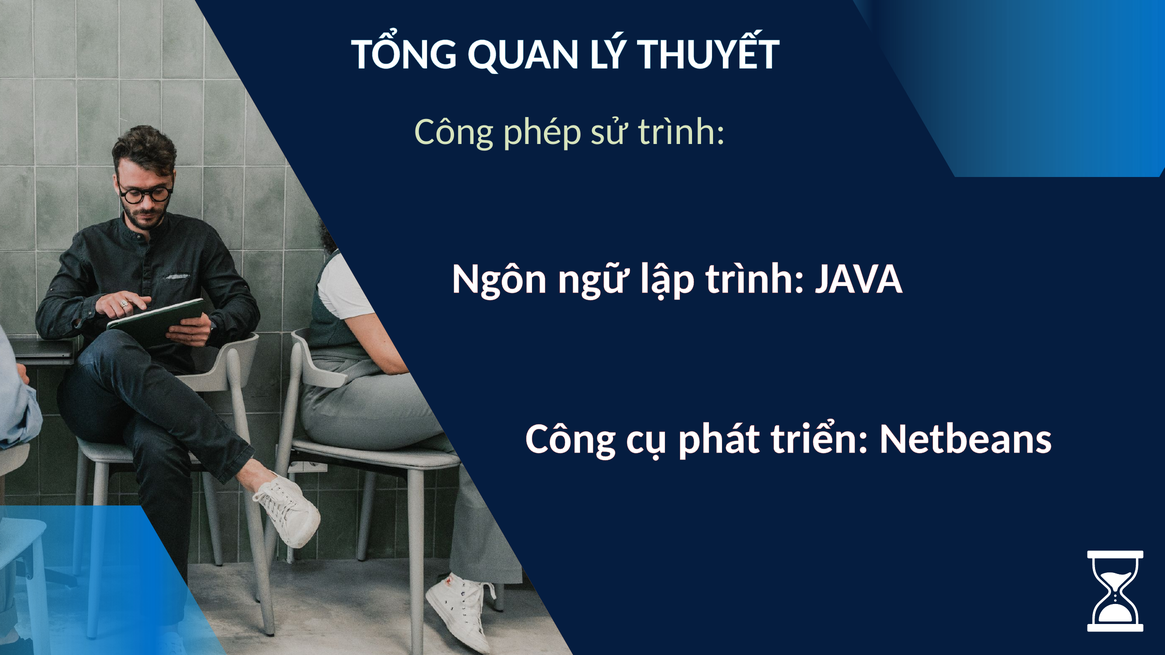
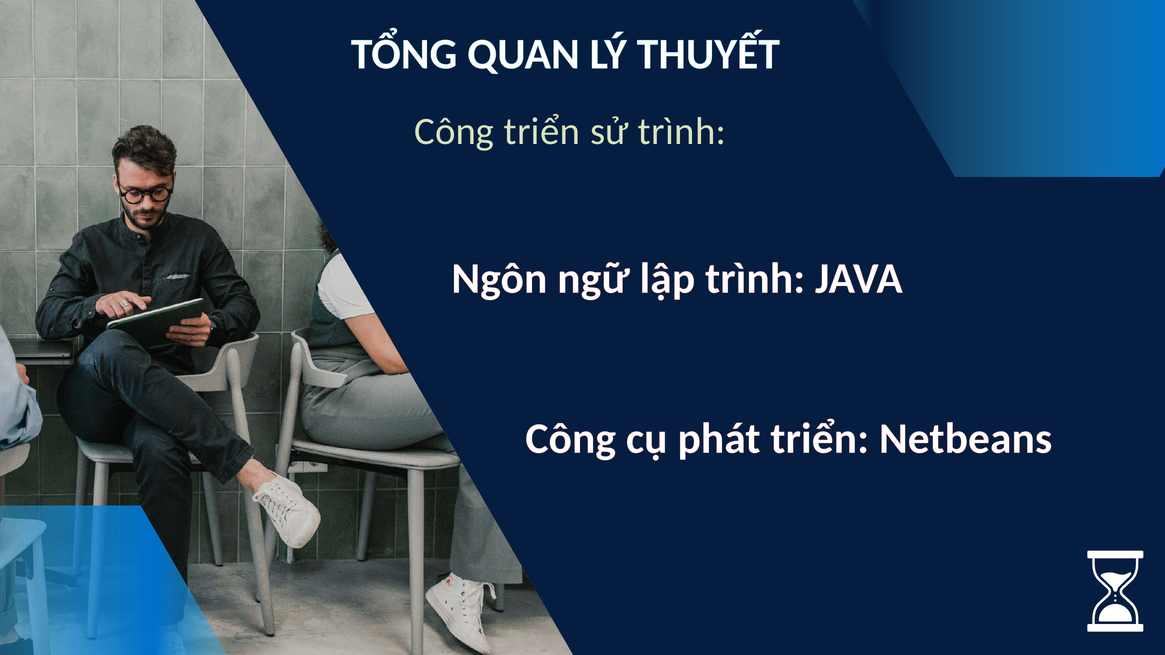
Công phép: phép -> triển
